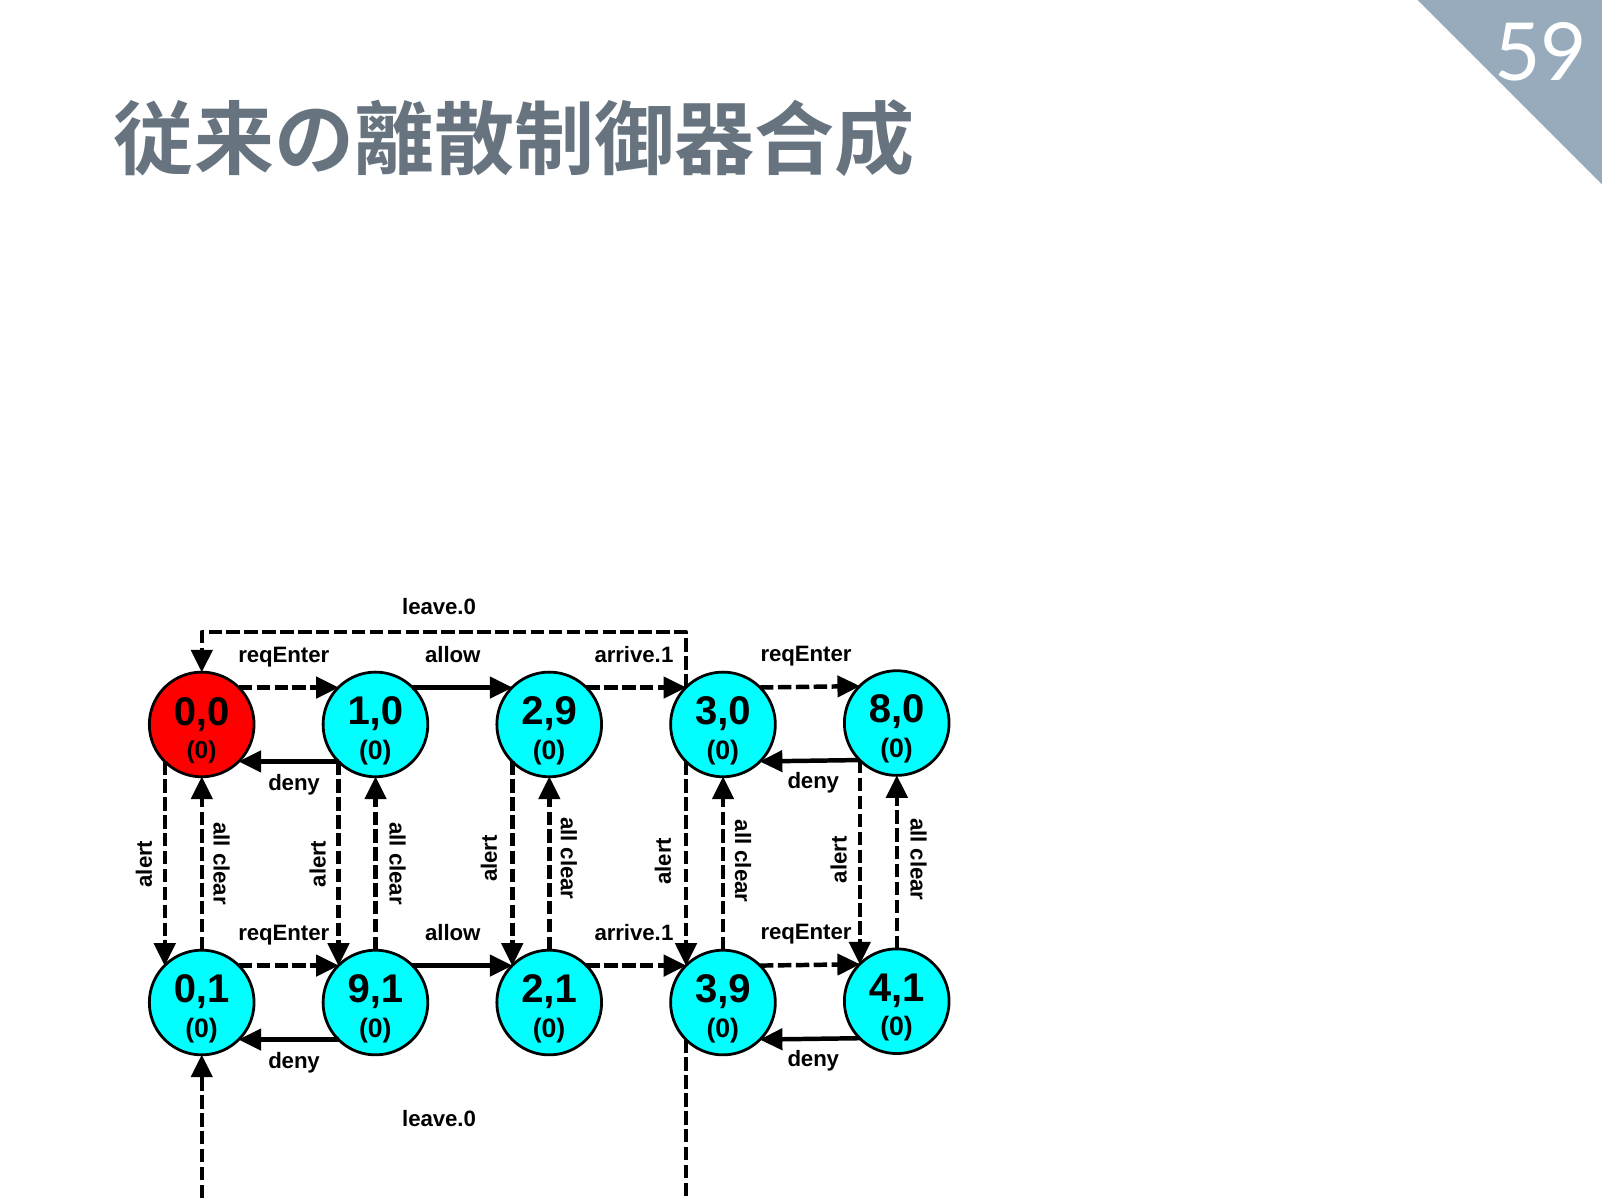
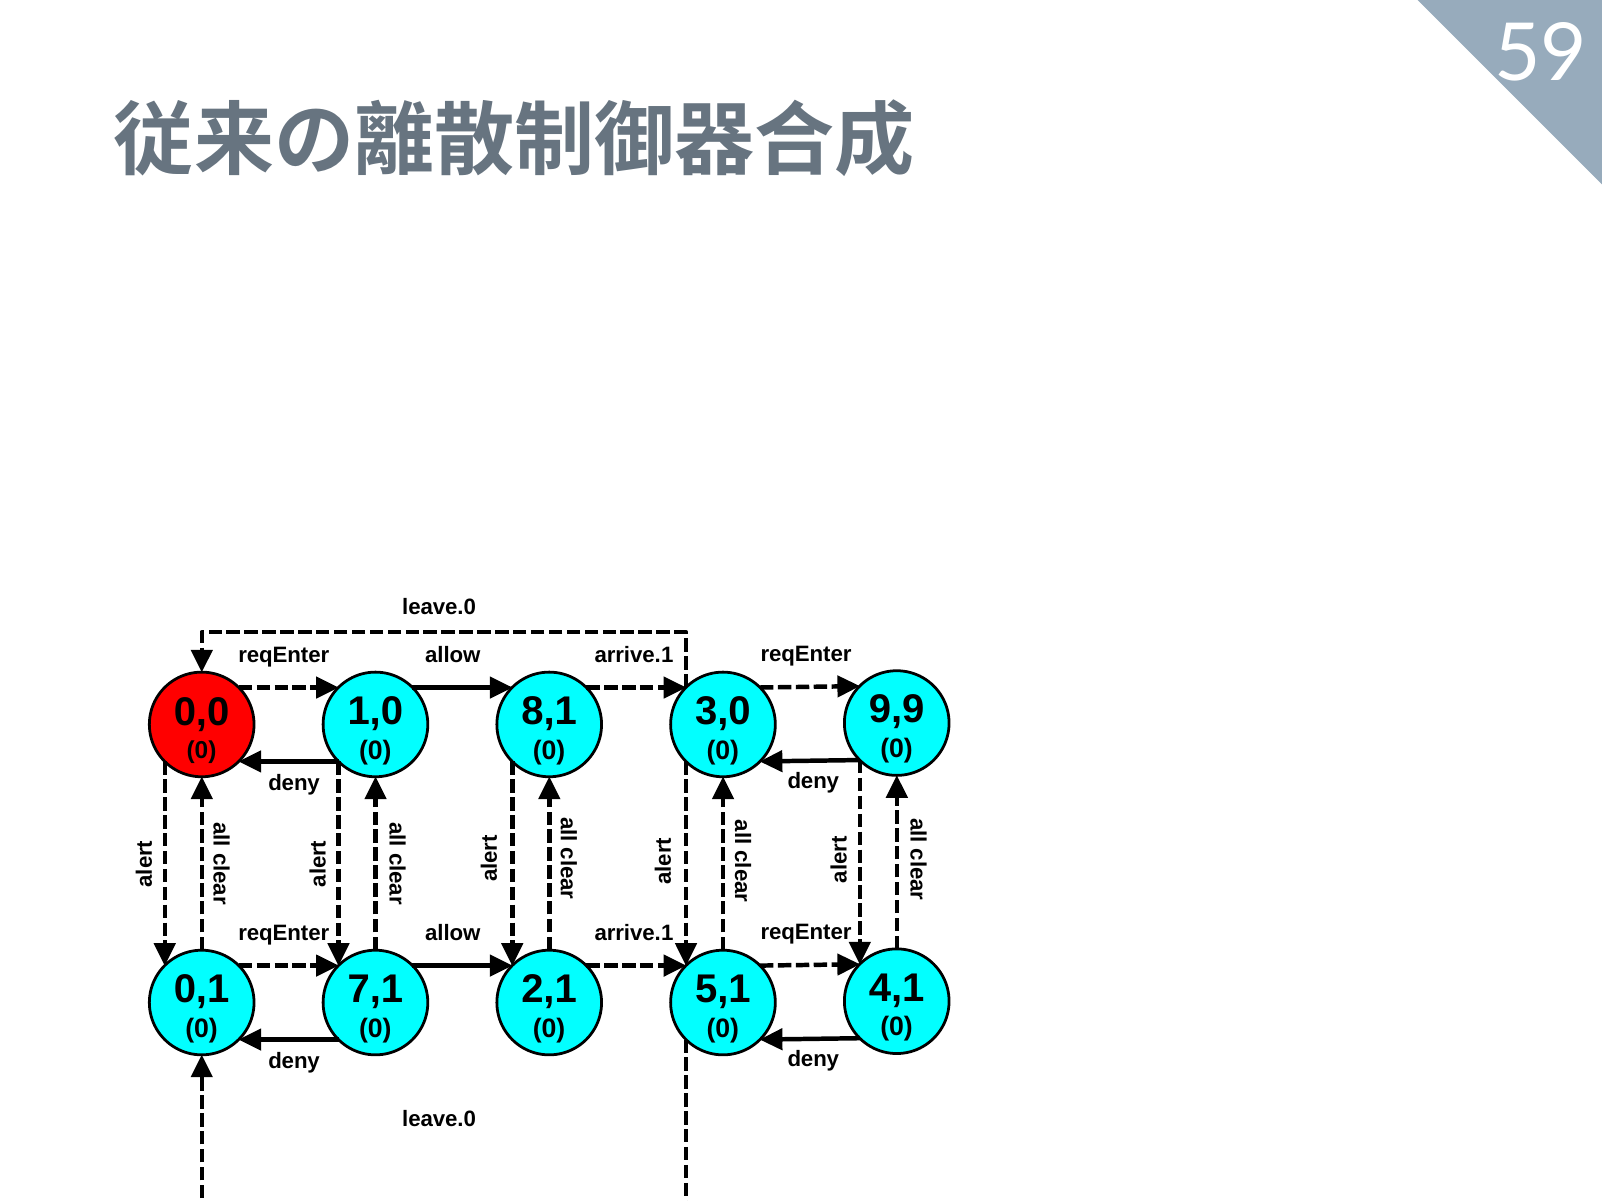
8,0: 8,0 -> 9,9
2,9: 2,9 -> 8,1
9,1: 9,1 -> 7,1
3,9: 3,9 -> 5,1
